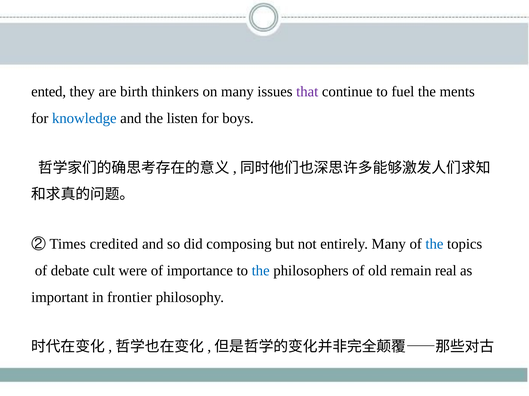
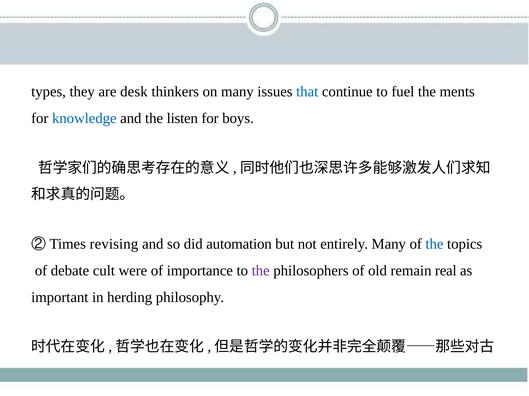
ented: ented -> types
birth: birth -> desk
that colour: purple -> blue
credited: credited -> revising
composing: composing -> automation
the at (261, 270) colour: blue -> purple
frontier: frontier -> herding
